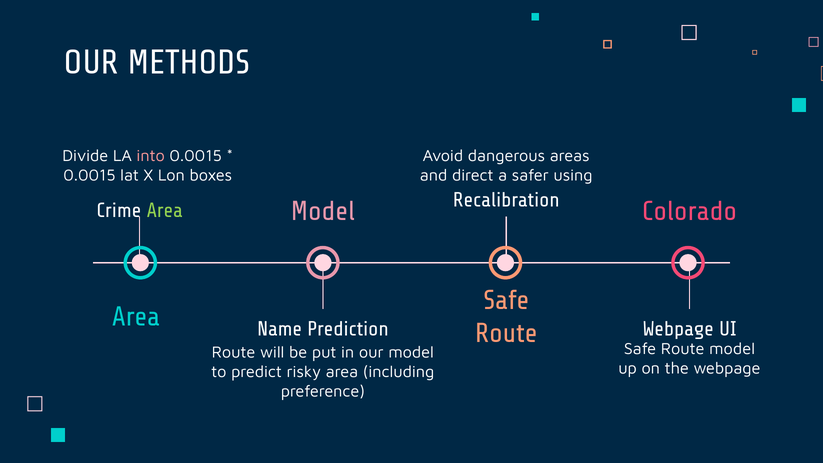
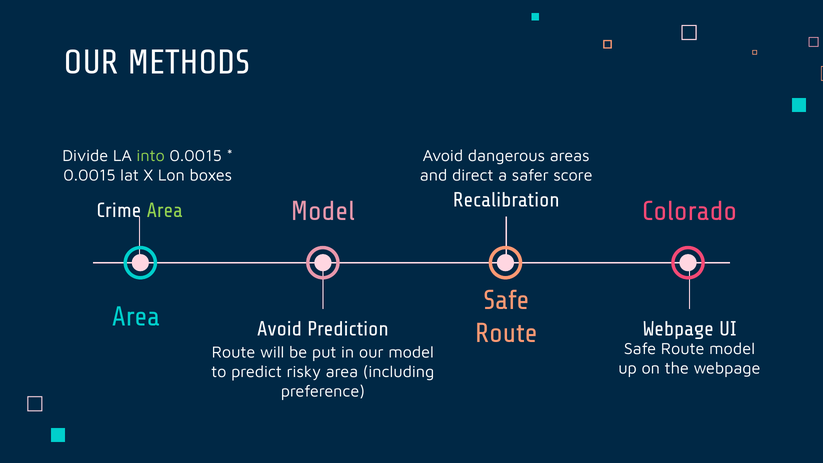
into colour: pink -> light green
using: using -> score
Name at (280, 329): Name -> Avoid
